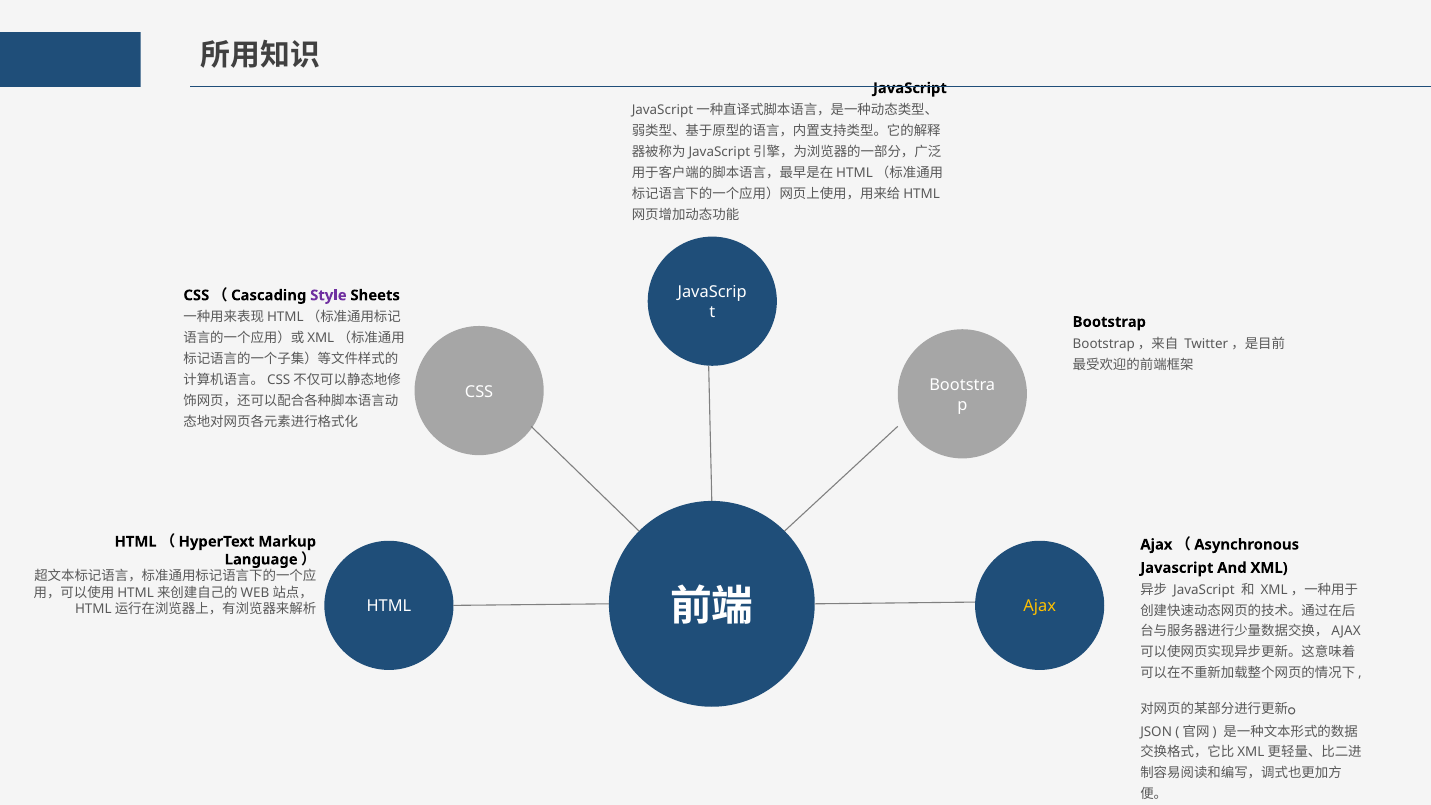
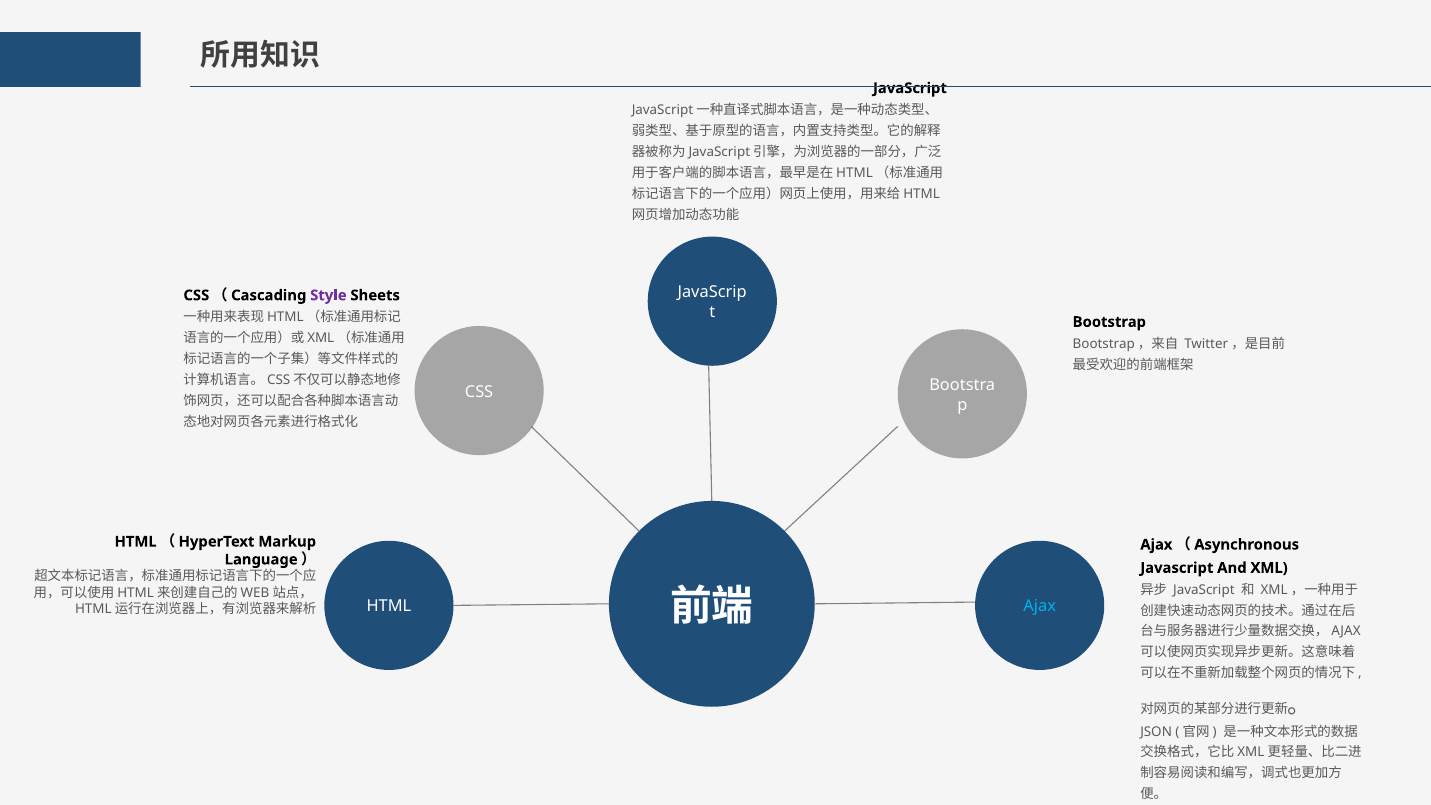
Ajax at (1040, 606) colour: yellow -> light blue
